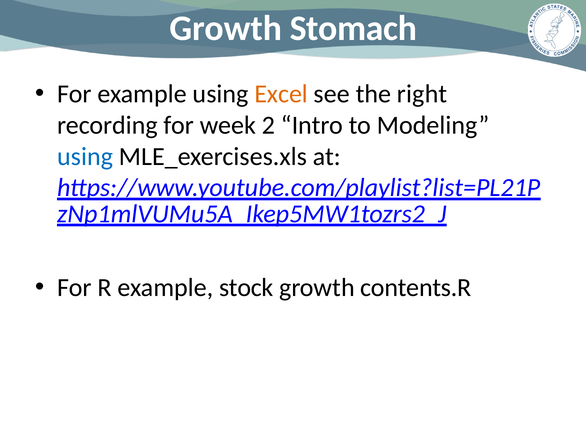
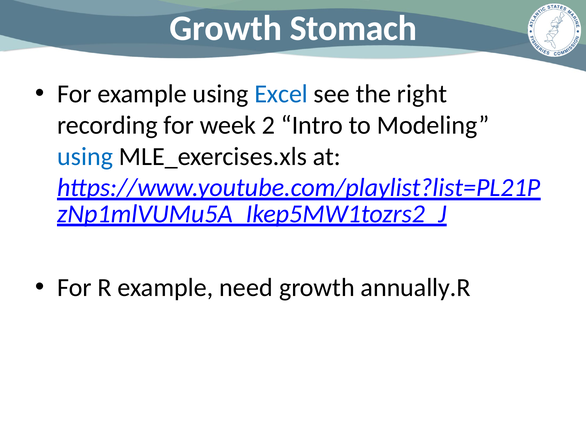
Excel colour: orange -> blue
stock: stock -> need
contents.R: contents.R -> annually.R
